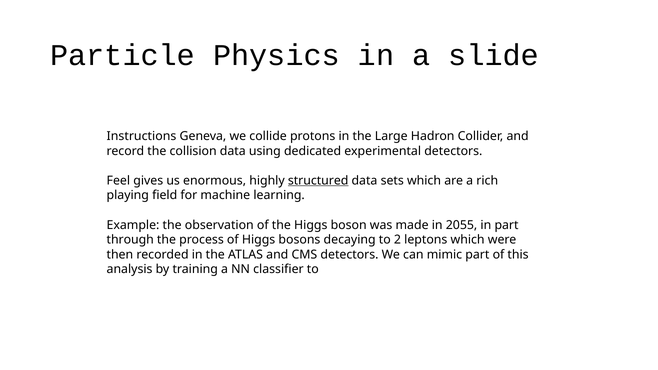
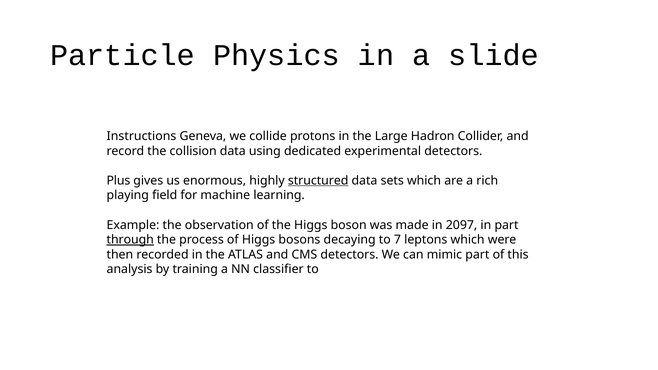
Feel: Feel -> Plus
2055: 2055 -> 2097
through underline: none -> present
2: 2 -> 7
